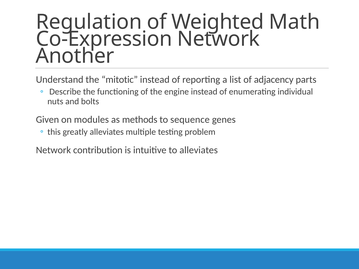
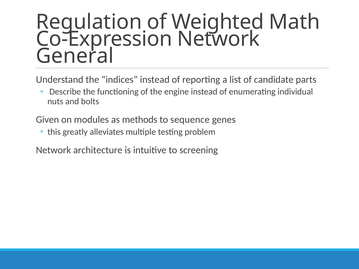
Another: Another -> General
mitotic: mitotic -> indices
adjacency: adjacency -> candidate
contribution: contribution -> architecture
to alleviates: alleviates -> screening
